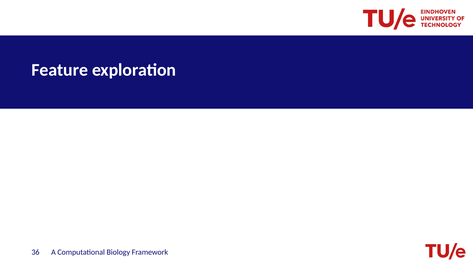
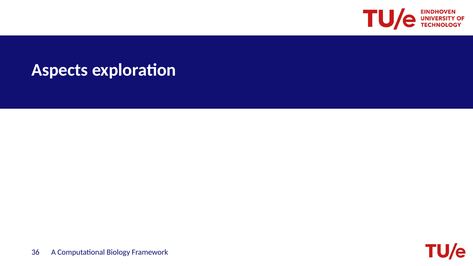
Feature: Feature -> Aspects
